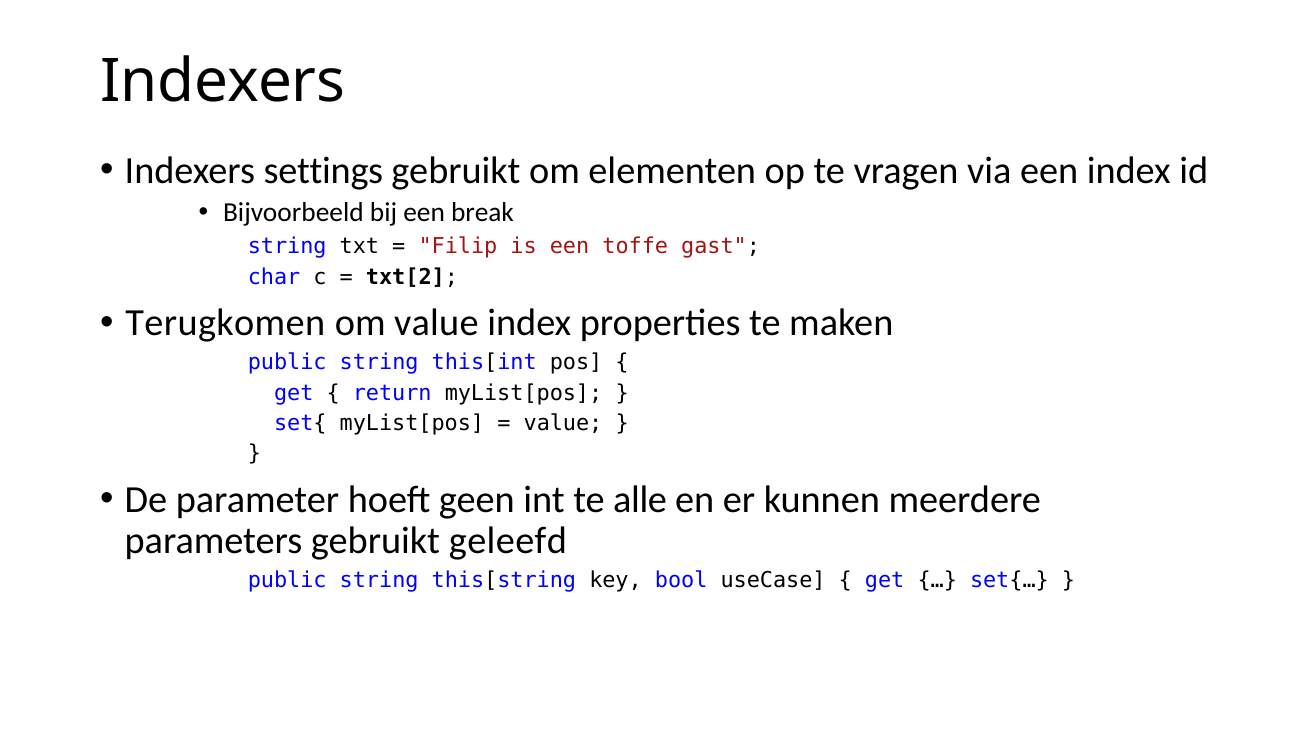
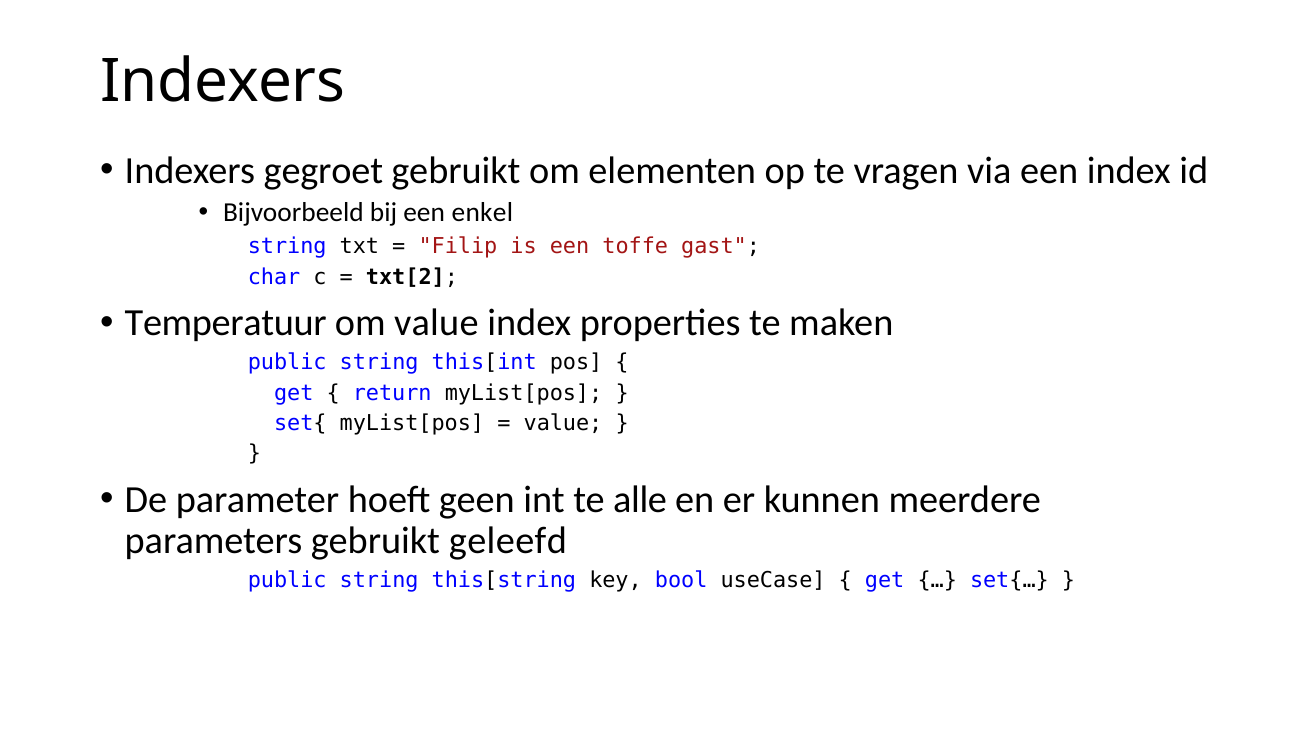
settings: settings -> gegroet
break: break -> enkel
Terugkomen: Terugkomen -> Temperatuur
